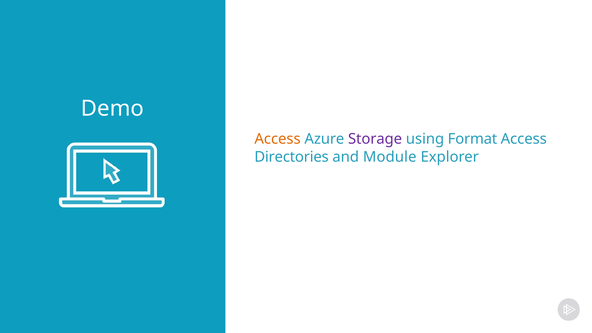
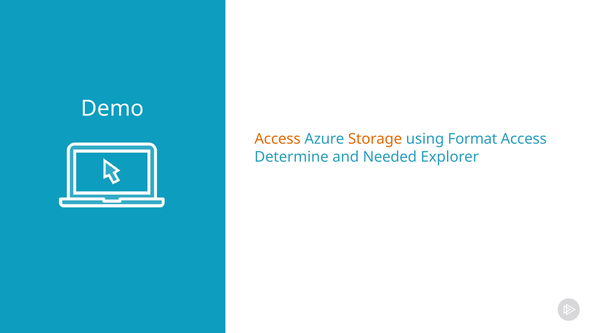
Storage colour: purple -> orange
Directories: Directories -> Determine
Module: Module -> Needed
